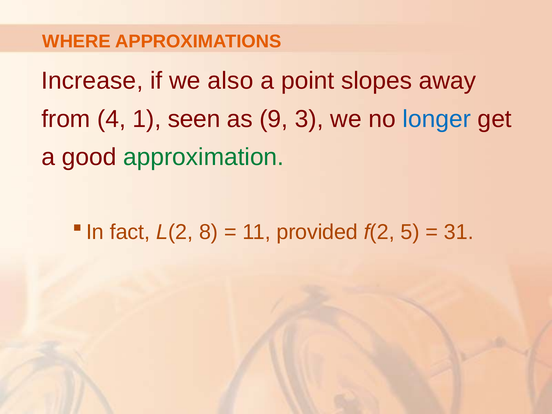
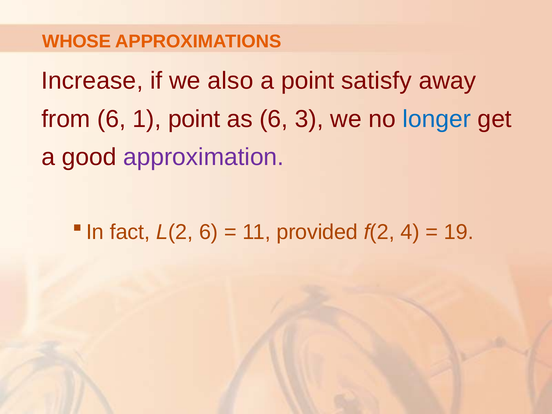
WHERE: WHERE -> WHOSE
slopes: slopes -> satisfy
from 4: 4 -> 6
1 seen: seen -> point
as 9: 9 -> 6
approximation colour: green -> purple
L(2 8: 8 -> 6
5: 5 -> 4
31: 31 -> 19
